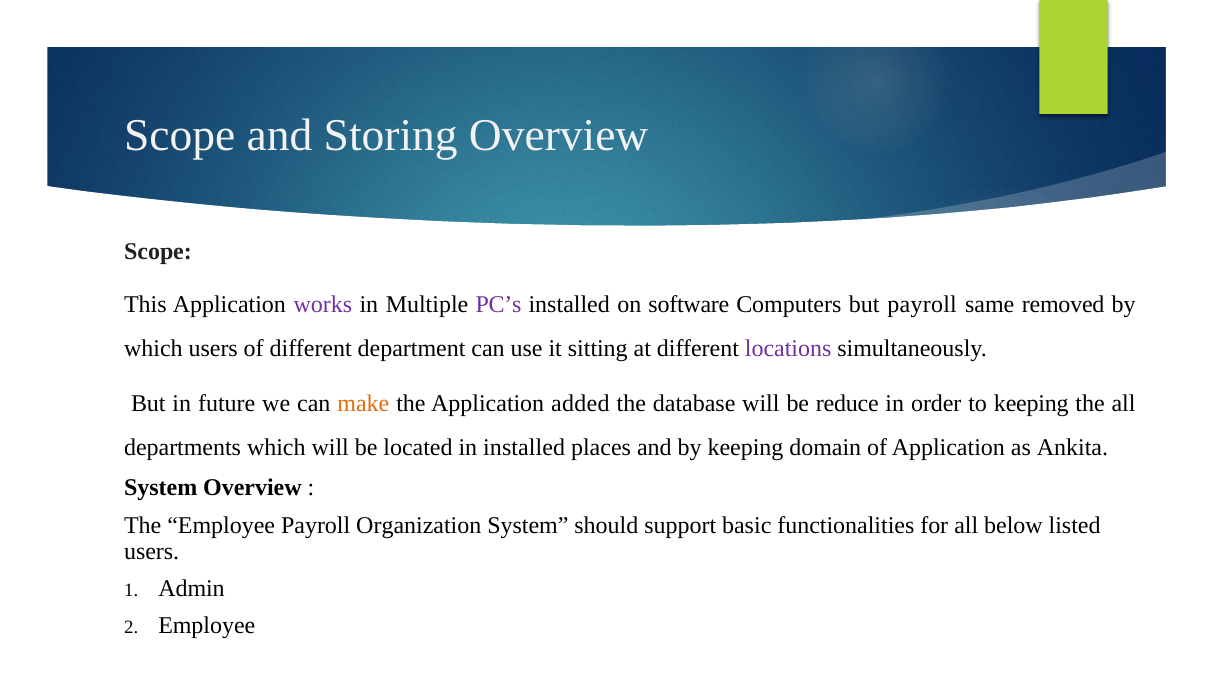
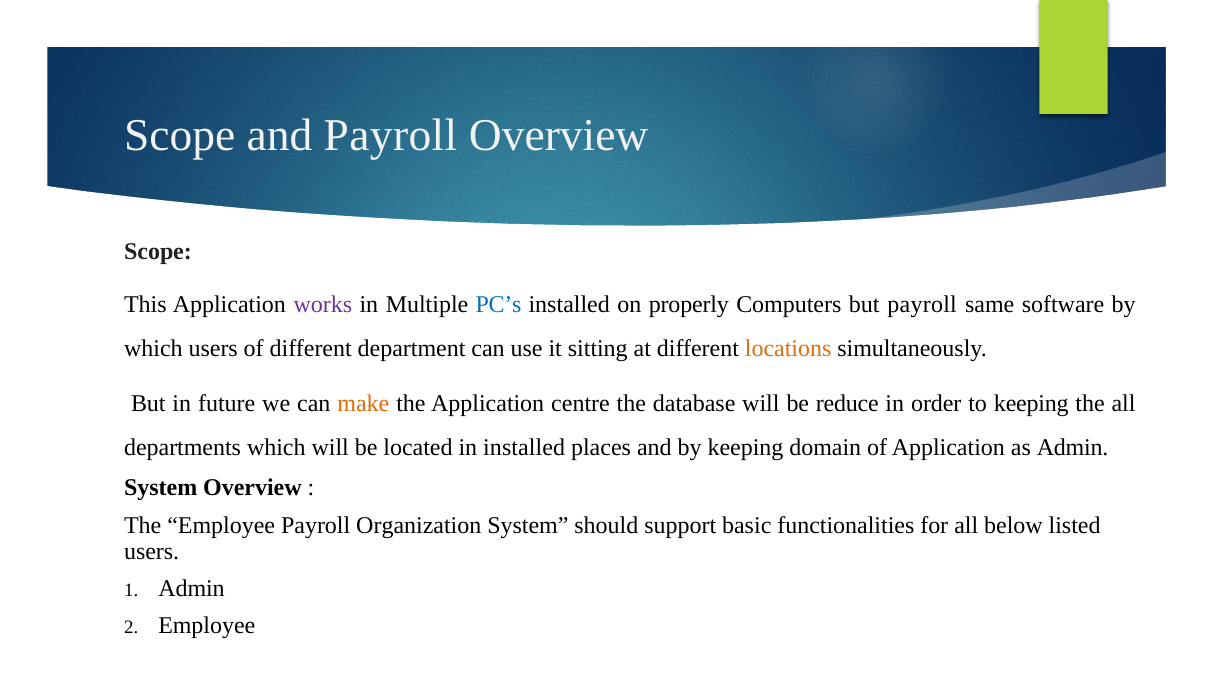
and Storing: Storing -> Payroll
PC’s colour: purple -> blue
software: software -> properly
removed: removed -> software
locations colour: purple -> orange
added: added -> centre
as Ankita: Ankita -> Admin
